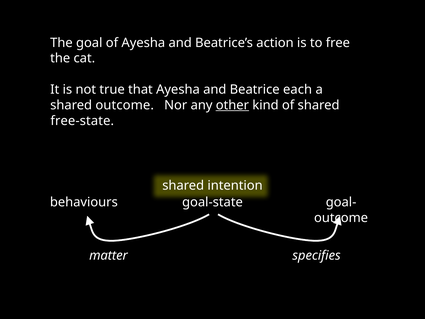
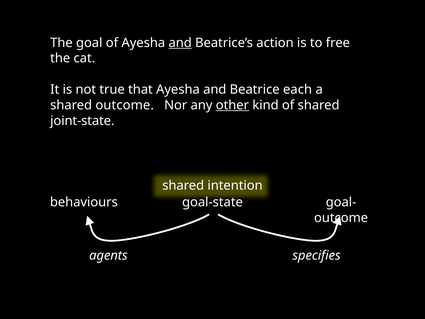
and at (180, 43) underline: none -> present
free-state: free-state -> joint-state
matter: matter -> agents
